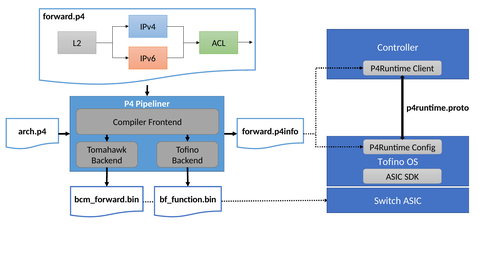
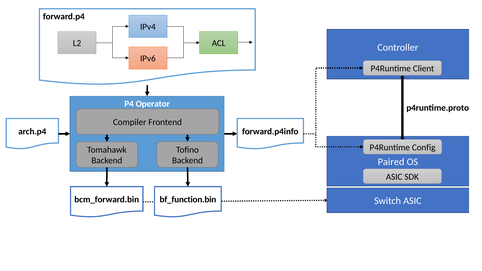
Pipeliner: Pipeliner -> Operator
Tofino at (391, 162): Tofino -> Paired
